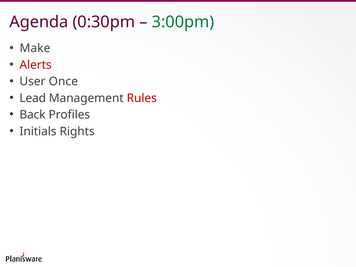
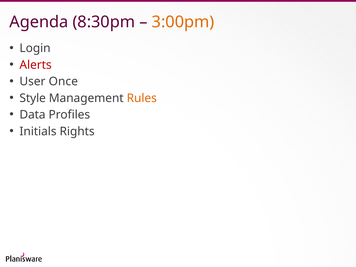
0:30pm: 0:30pm -> 8:30pm
3:00pm colour: green -> orange
Make: Make -> Login
Lead: Lead -> Style
Rules colour: red -> orange
Back: Back -> Data
